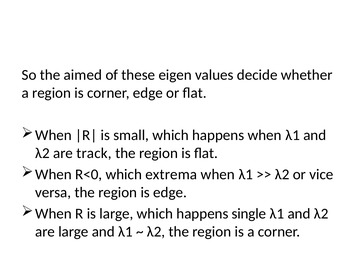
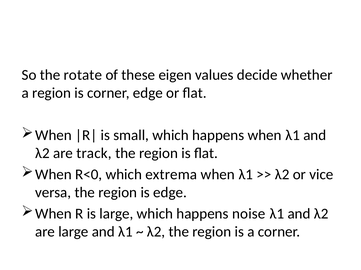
aimed: aimed -> rotate
single: single -> noise
